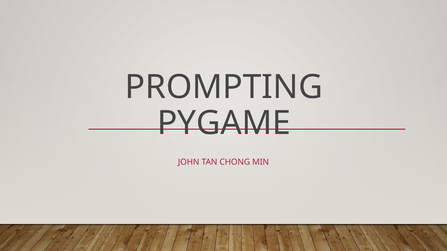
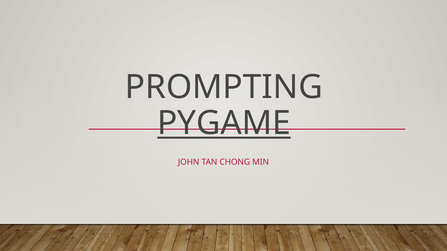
PYGAME underline: none -> present
